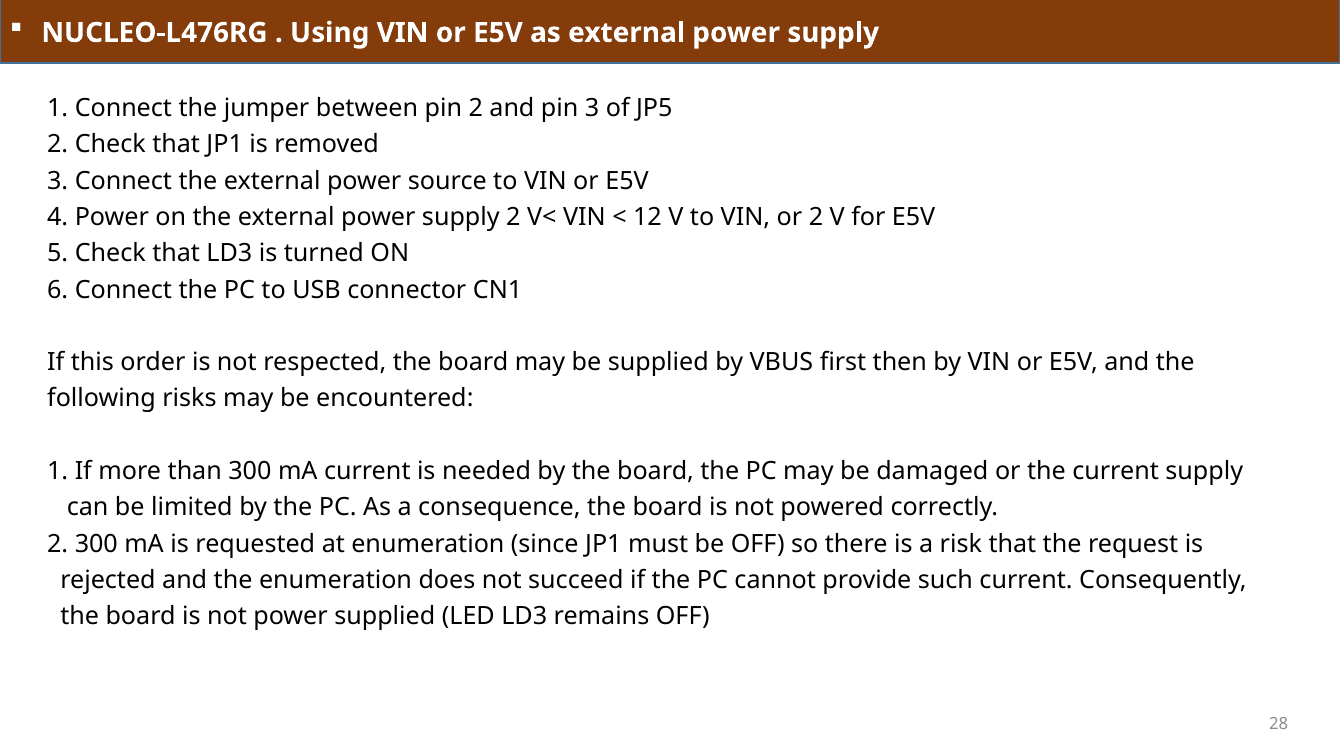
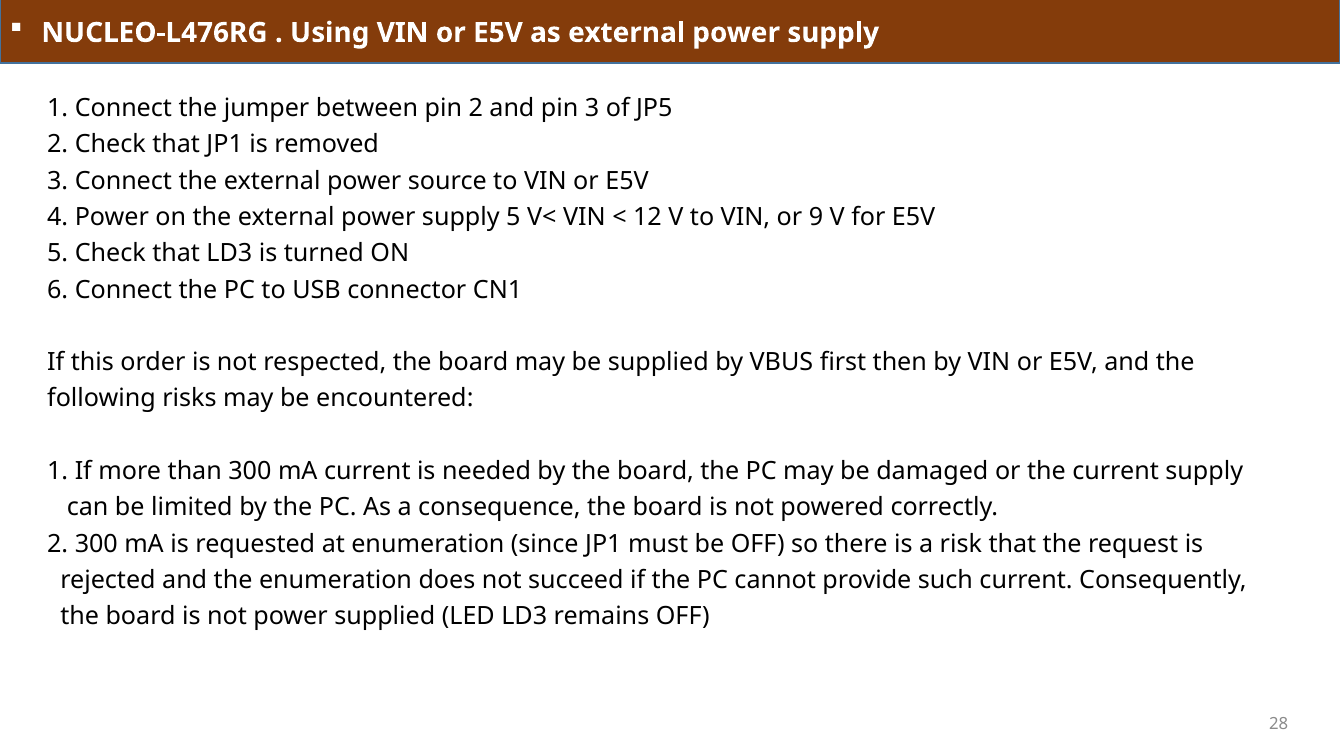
supply 2: 2 -> 5
or 2: 2 -> 9
